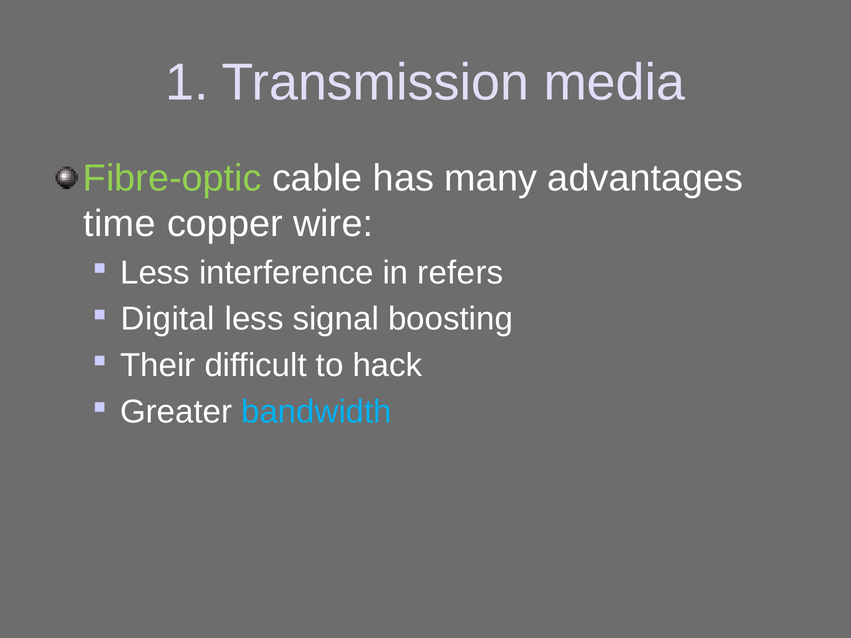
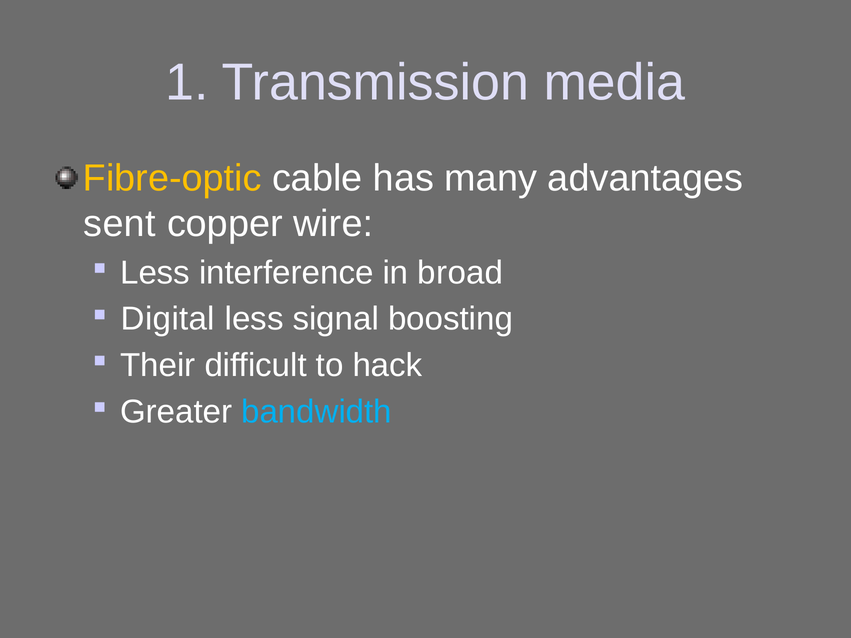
Fibre-optic colour: light green -> yellow
time: time -> sent
refers: refers -> broad
